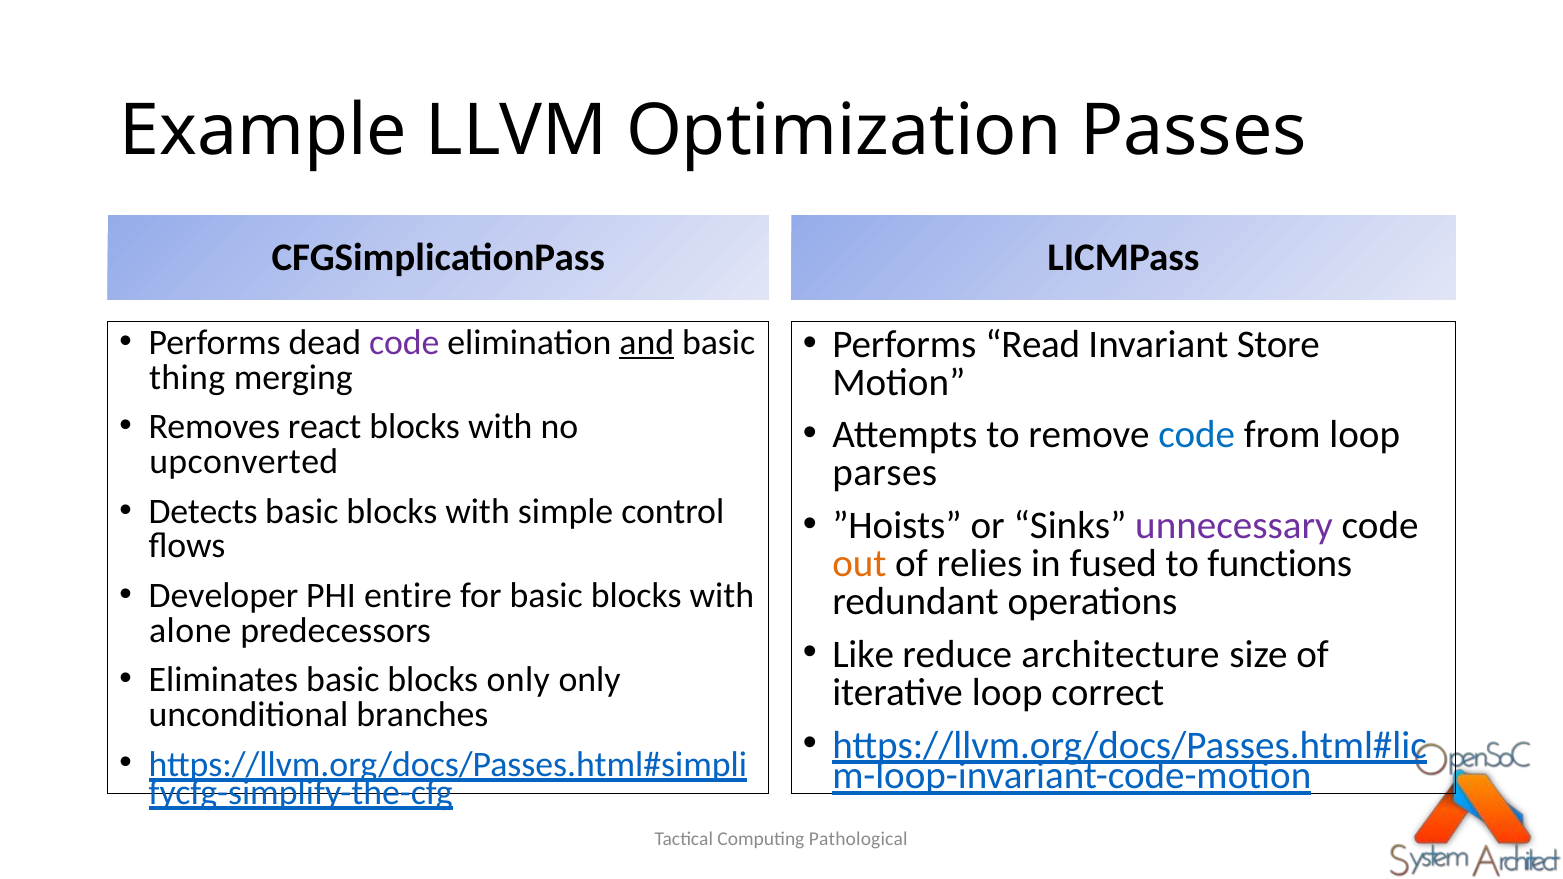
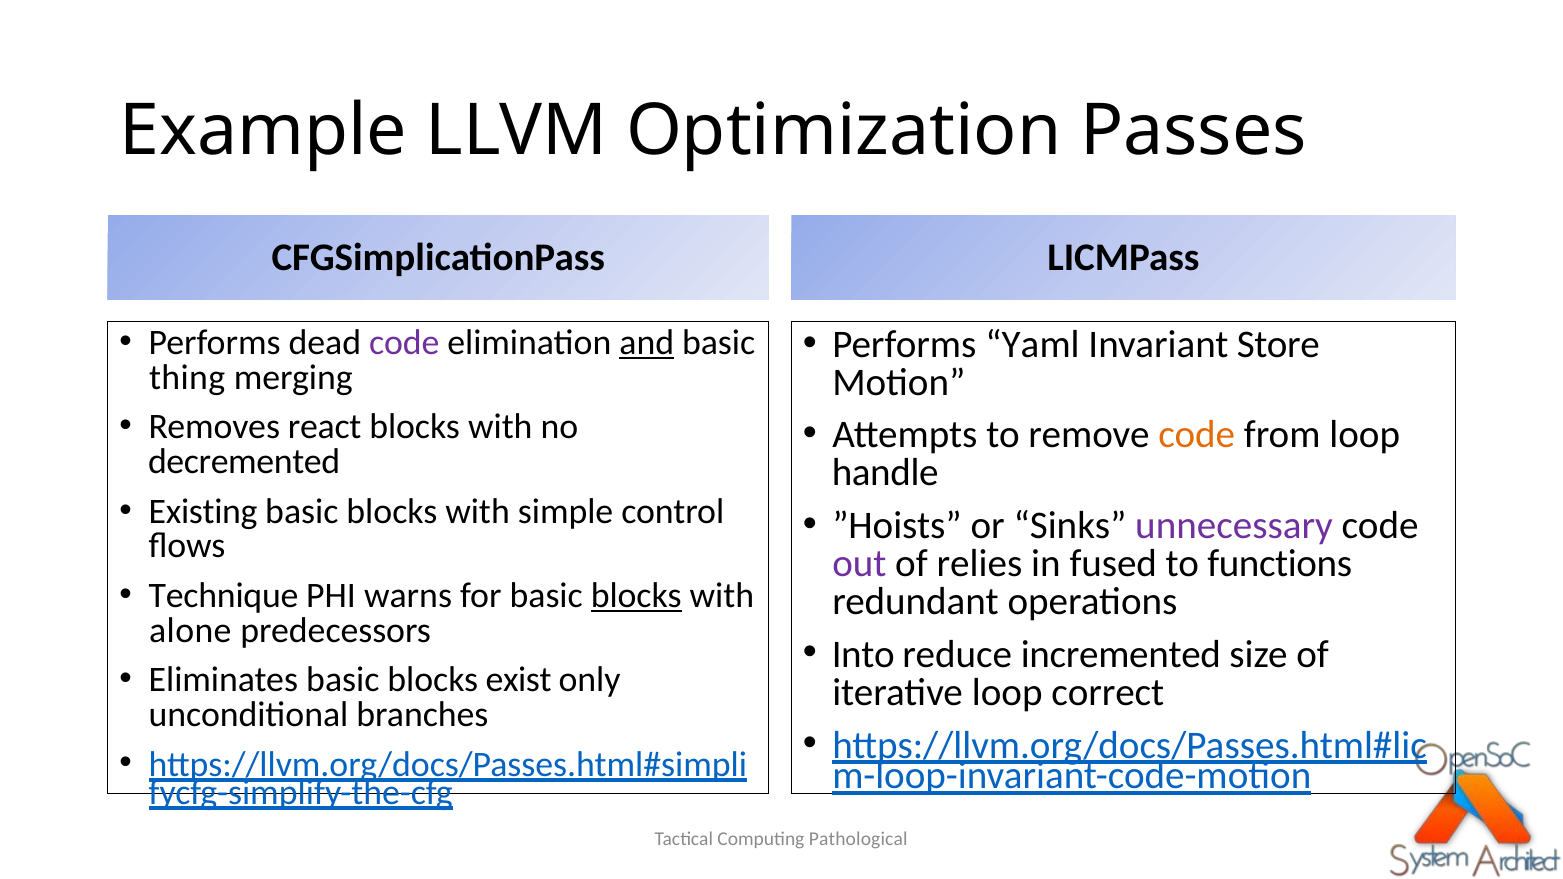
Read: Read -> Yaml
code at (1197, 435) colour: blue -> orange
upconverted: upconverted -> decremented
parses: parses -> handle
Detects: Detects -> Existing
out colour: orange -> purple
Developer: Developer -> Technique
entire: entire -> warns
blocks at (636, 596) underline: none -> present
Like: Like -> Into
architecture: architecture -> incremented
blocks only: only -> exist
